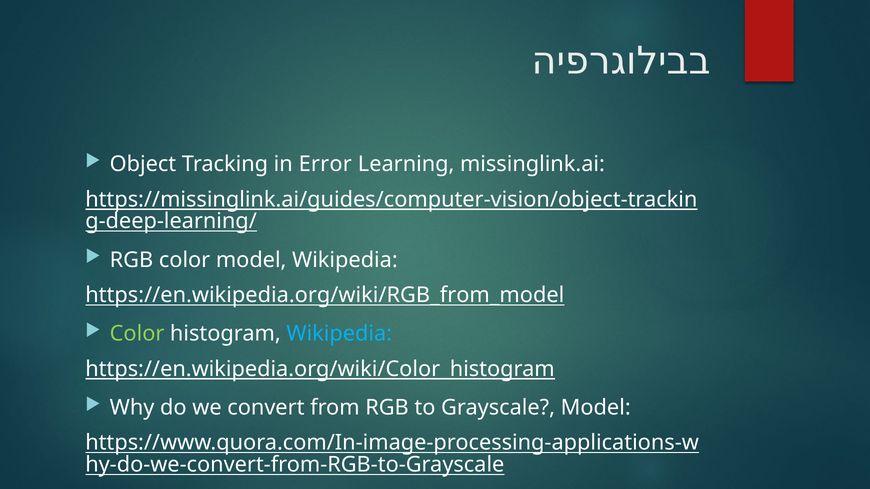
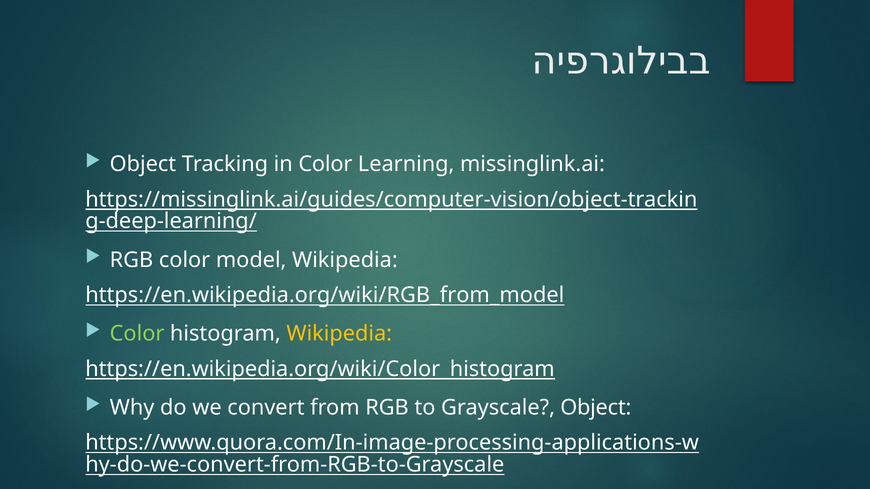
in Error: Error -> Color
Wikipedia at (339, 334) colour: light blue -> yellow
Grayscale Model: Model -> Object
